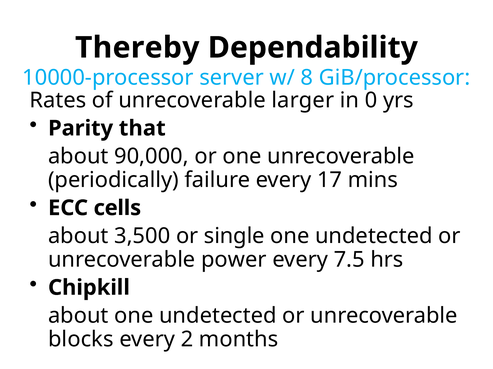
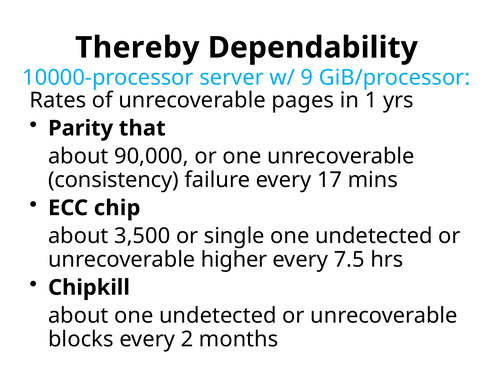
8: 8 -> 9
larger: larger -> pages
0: 0 -> 1
periodically: periodically -> consistency
cells: cells -> chip
power: power -> higher
